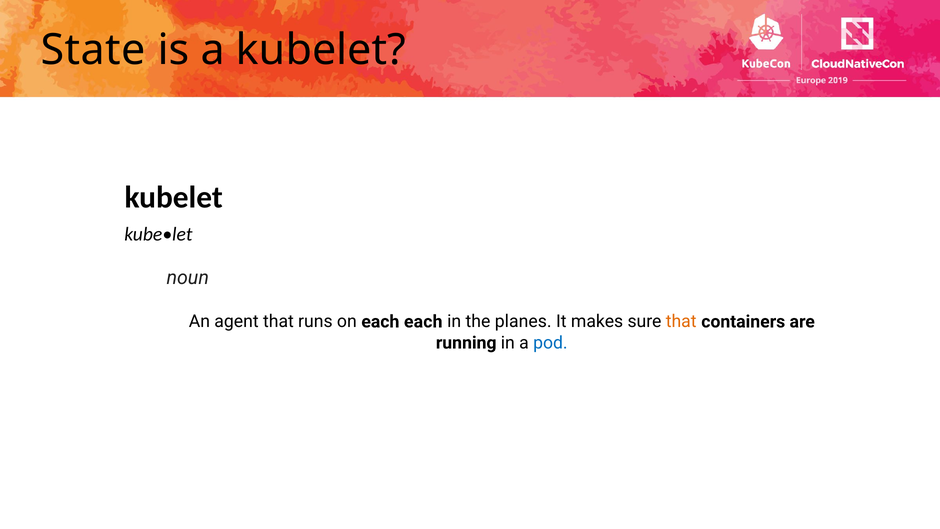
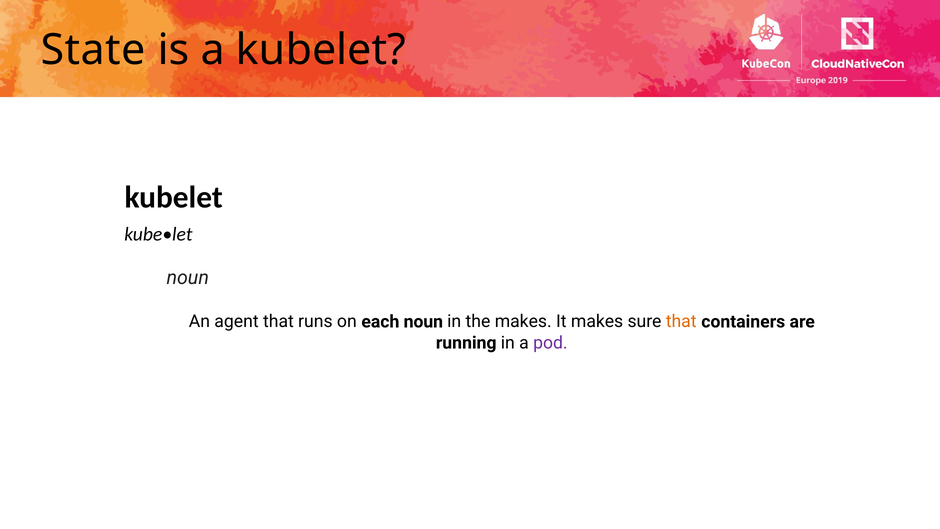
each each: each -> noun
the planes: planes -> makes
pod colour: blue -> purple
